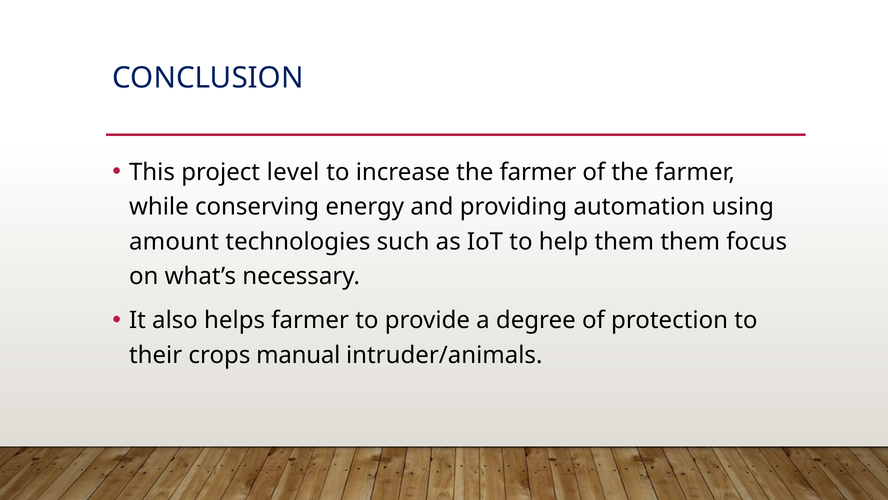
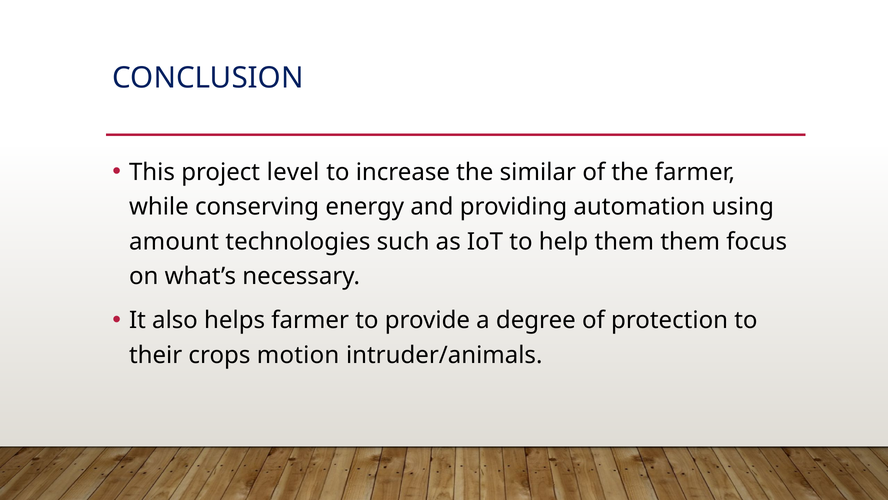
increase the farmer: farmer -> similar
manual: manual -> motion
